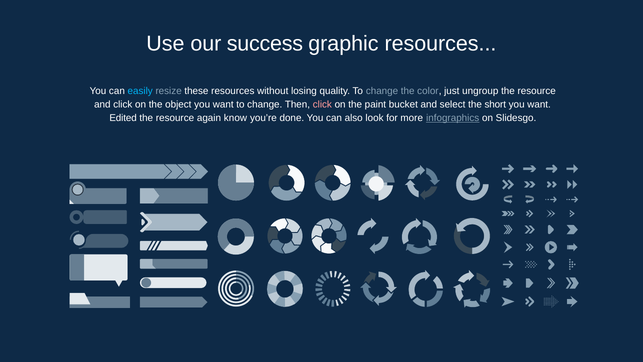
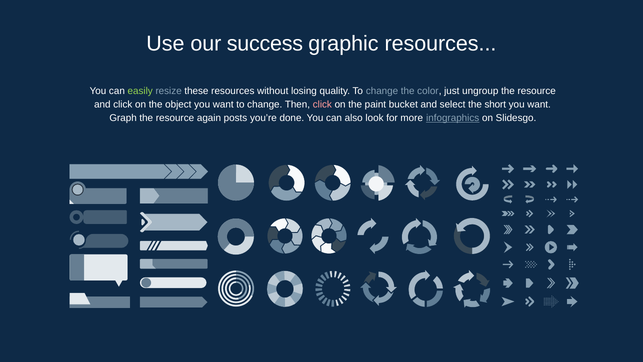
easily colour: light blue -> light green
Edited: Edited -> Graph
know: know -> posts
